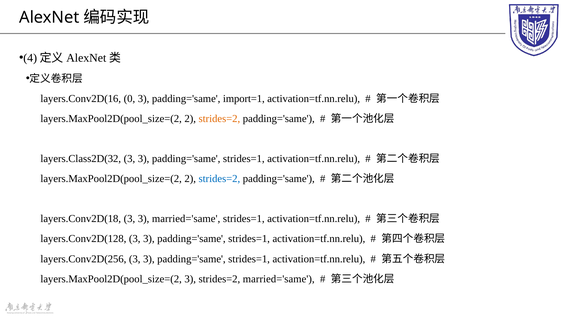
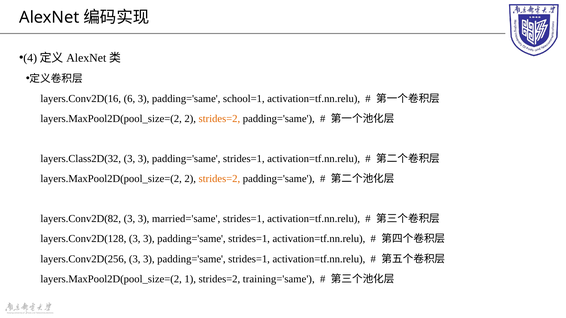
0: 0 -> 6
import=1: import=1 -> school=1
strides=2 at (219, 179) colour: blue -> orange
layers.Conv2D(18: layers.Conv2D(18 -> layers.Conv2D(82
layers.MaxPool2D(pool_size=(2 3: 3 -> 1
strides=2 married='same: married='same -> training='same
